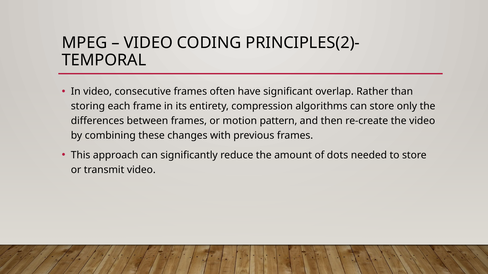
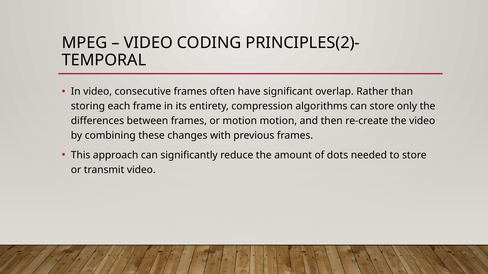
motion pattern: pattern -> motion
